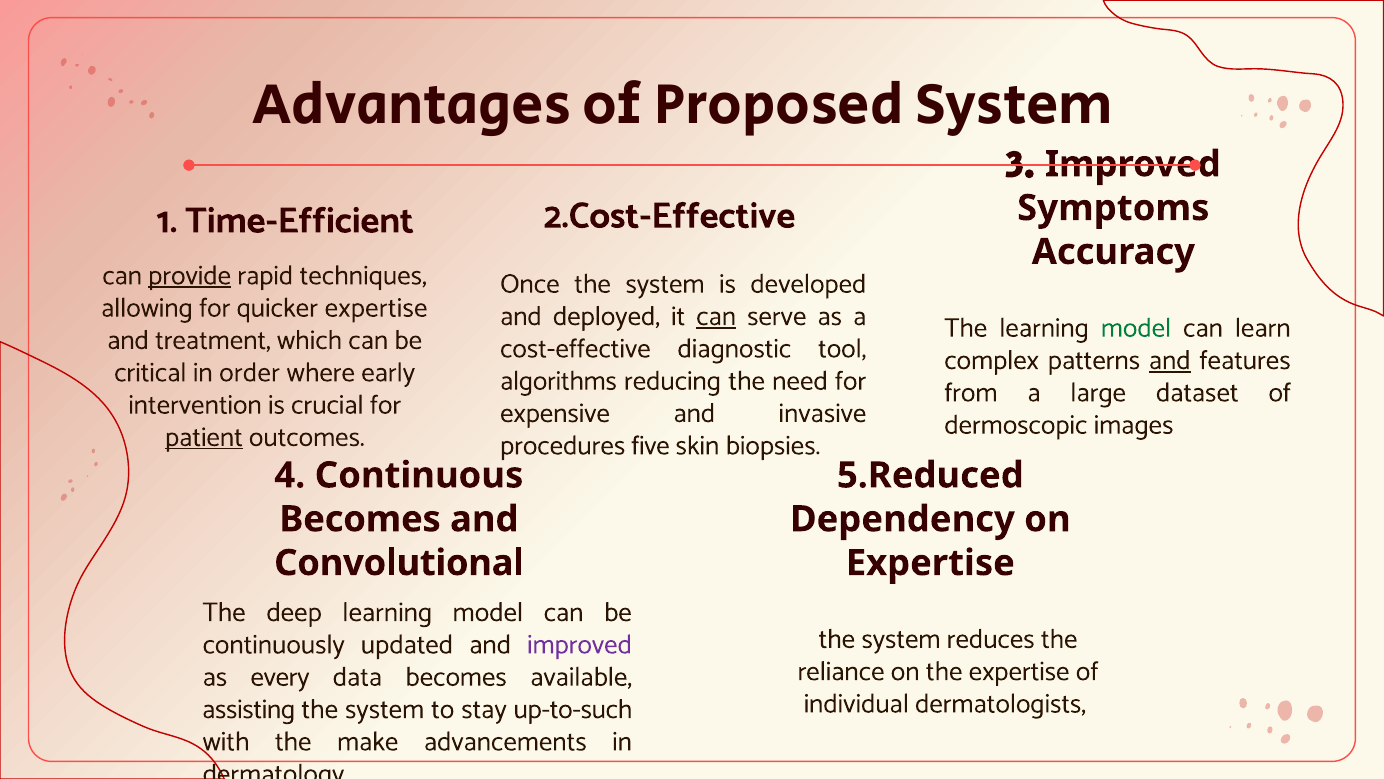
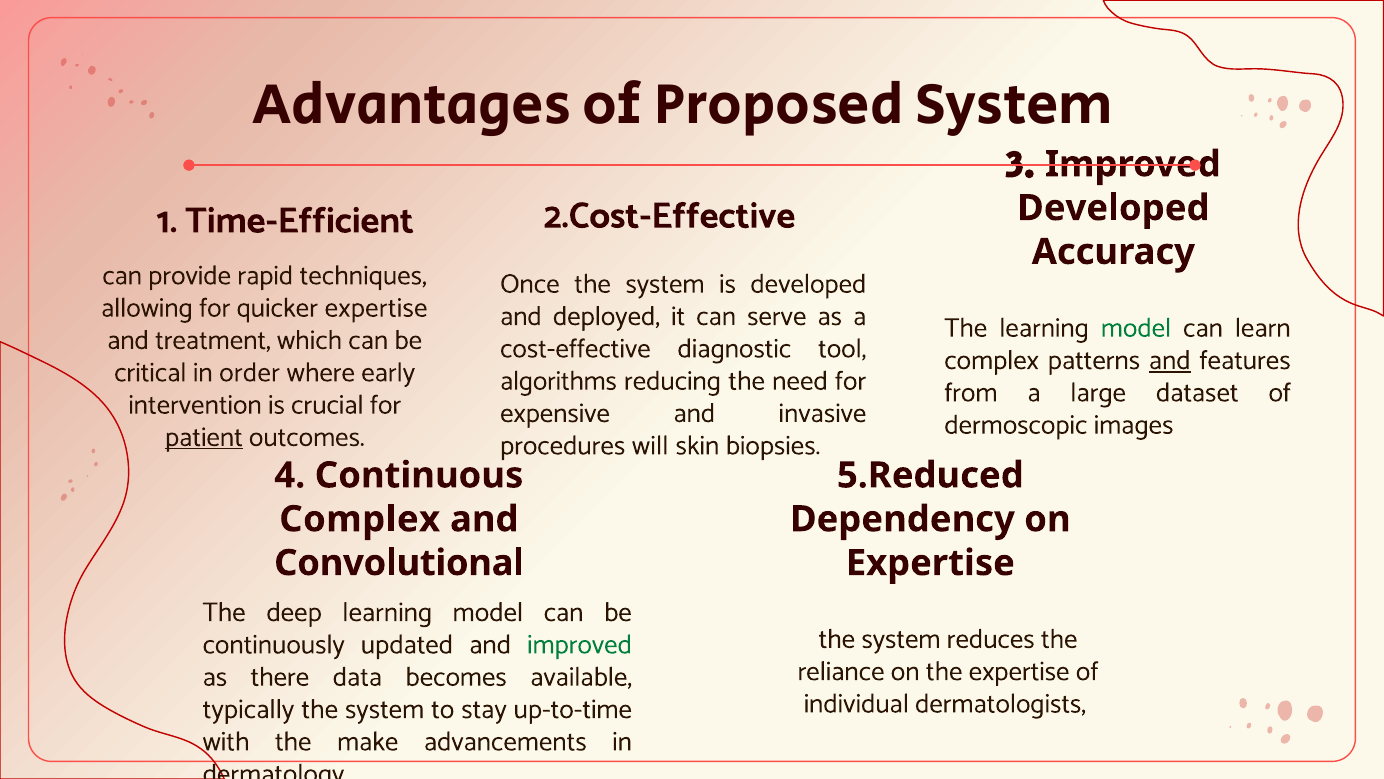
Symptoms at (1113, 208): Symptoms -> Developed
provide underline: present -> none
can at (716, 316) underline: present -> none
five: five -> will
Becomes at (360, 519): Becomes -> Complex
improved at (579, 644) colour: purple -> green
every: every -> there
assisting: assisting -> typically
up-to-such: up-to-such -> up-to-time
